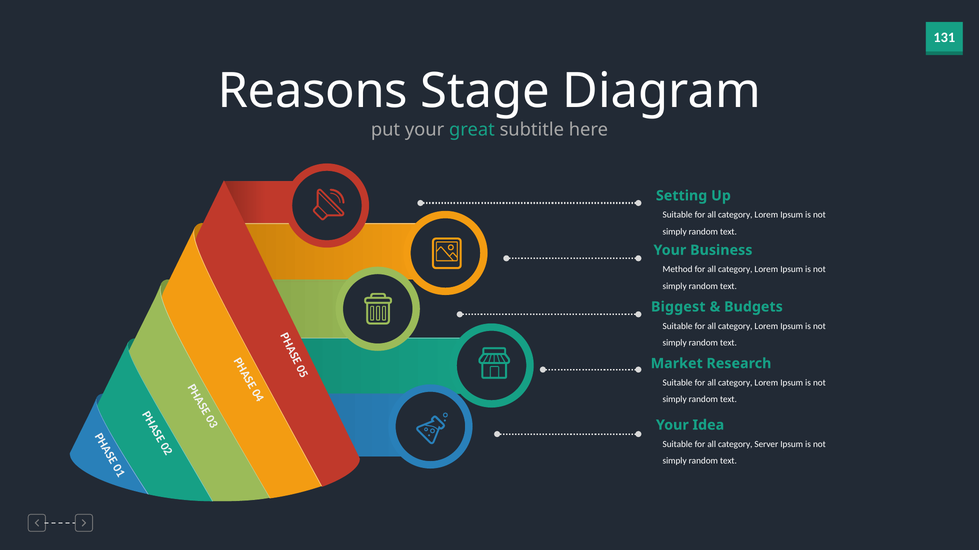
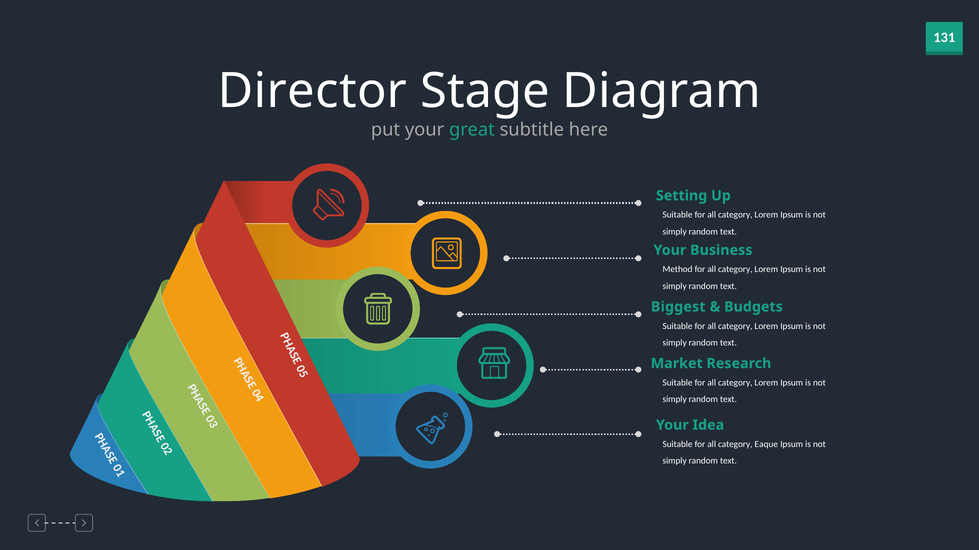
Reasons: Reasons -> Director
Server: Server -> Eaque
